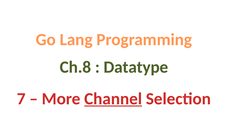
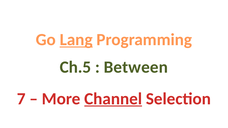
Lang underline: none -> present
Ch.8: Ch.8 -> Ch.5
Datatype: Datatype -> Between
